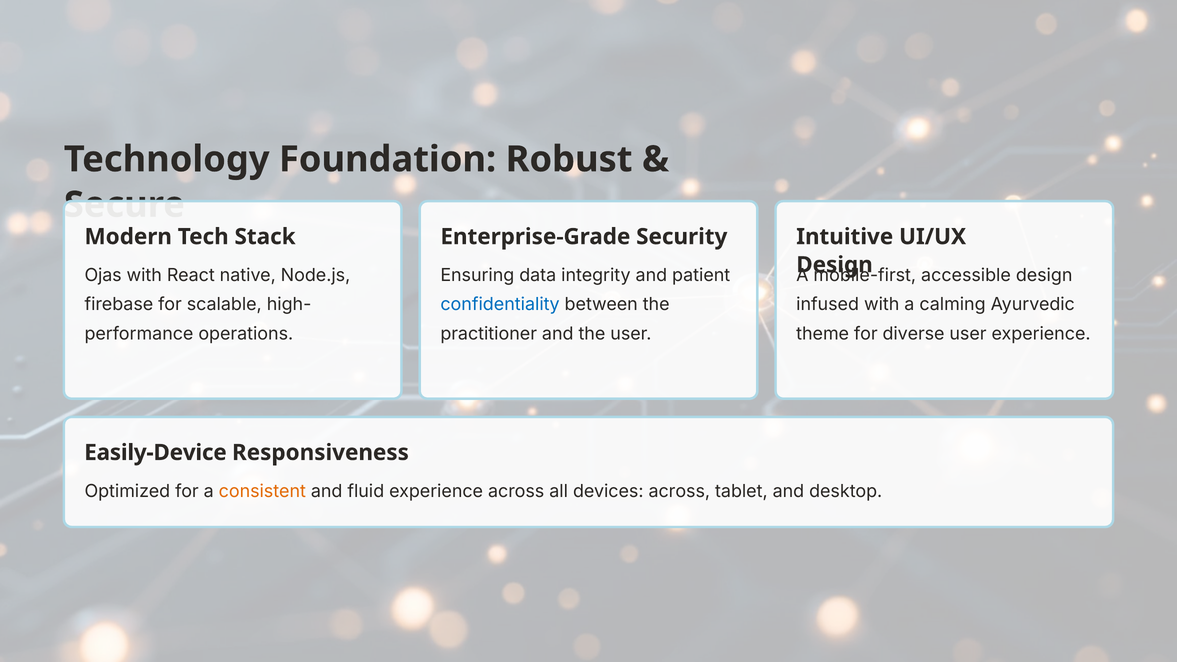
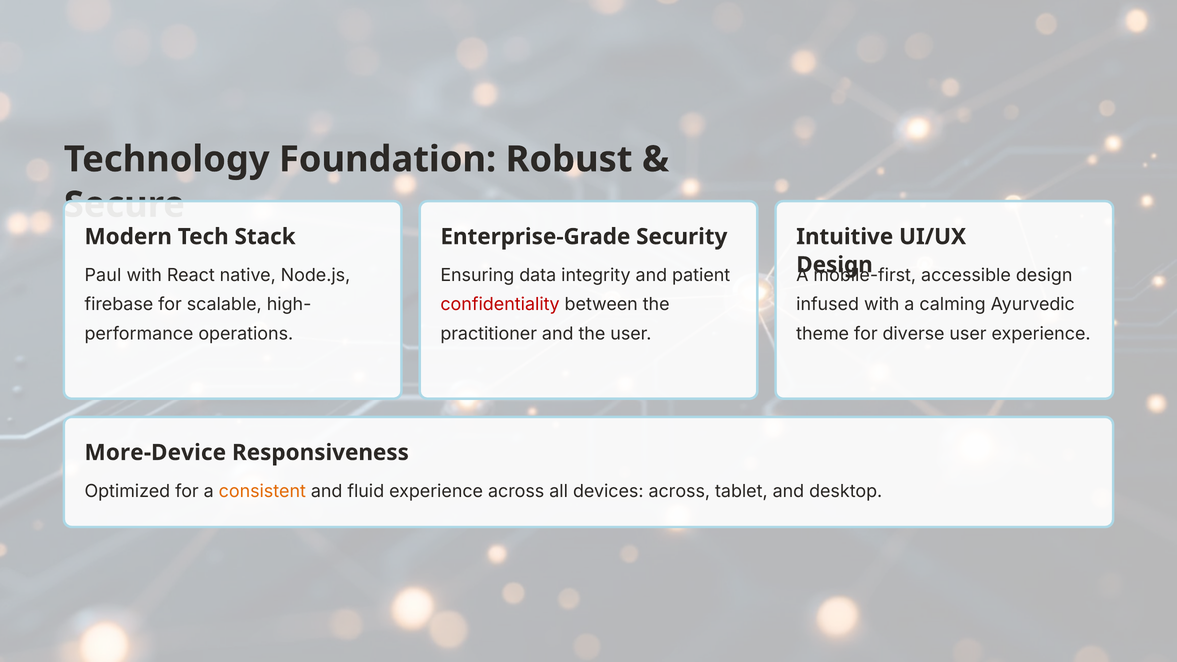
Ojas: Ojas -> Paul
confidentiality colour: blue -> red
Easily-Device: Easily-Device -> More-Device
